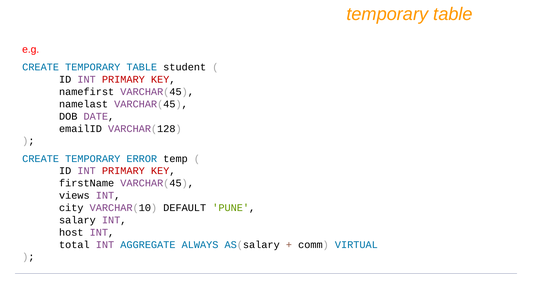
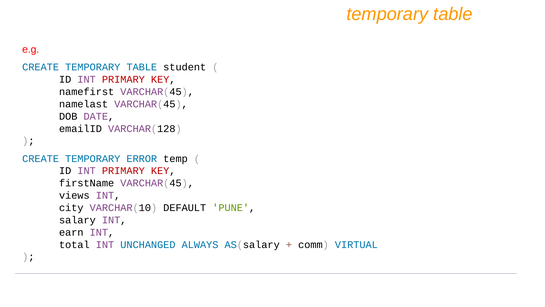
host: host -> earn
AGGREGATE: AGGREGATE -> UNCHANGED
